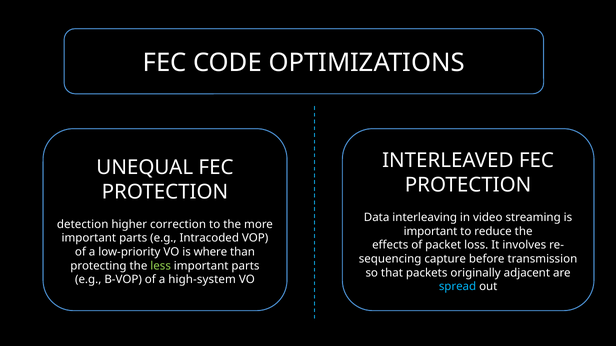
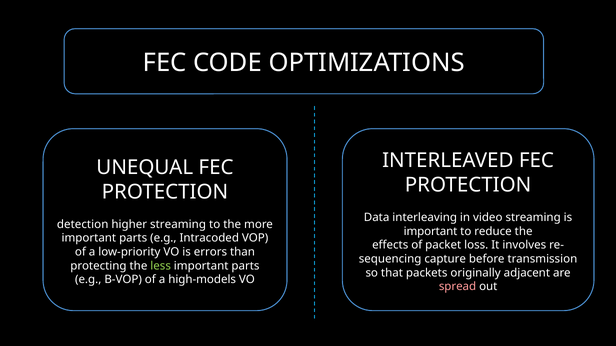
higher correction: correction -> streaming
where: where -> errors
high-system: high-system -> high-models
spread colour: light blue -> pink
